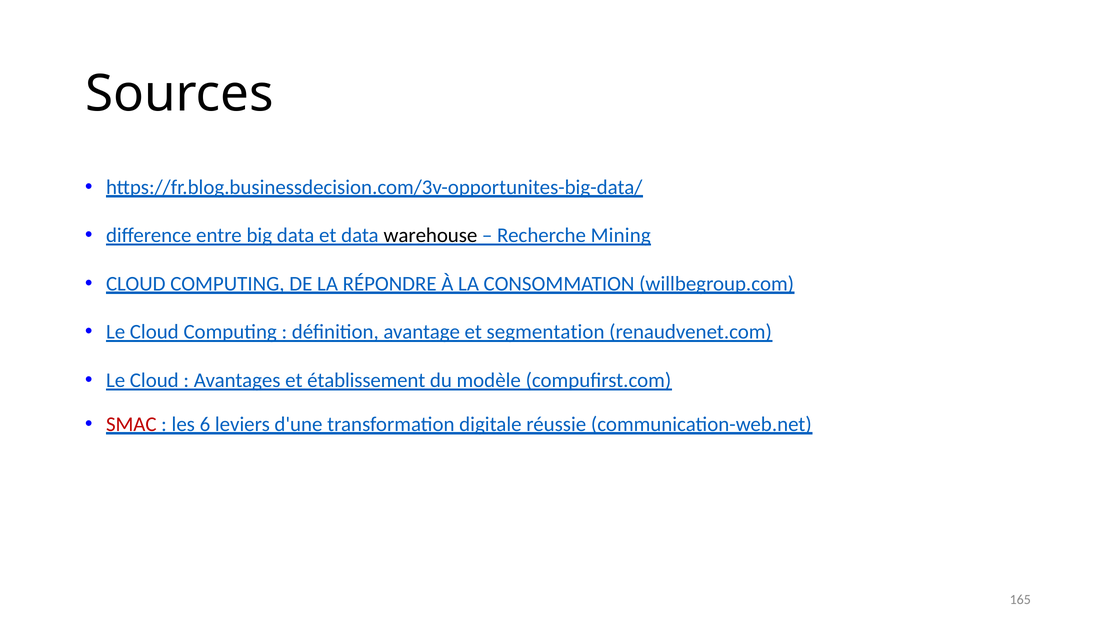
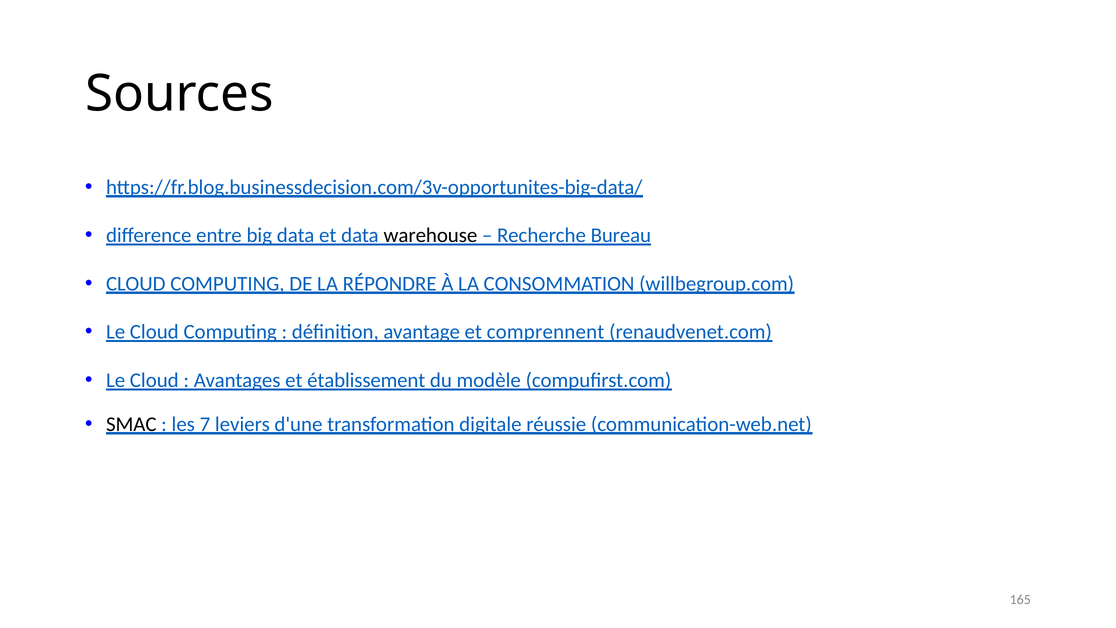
Mining: Mining -> Bureau
segmentation: segmentation -> comprennent
SMAC colour: red -> black
6: 6 -> 7
